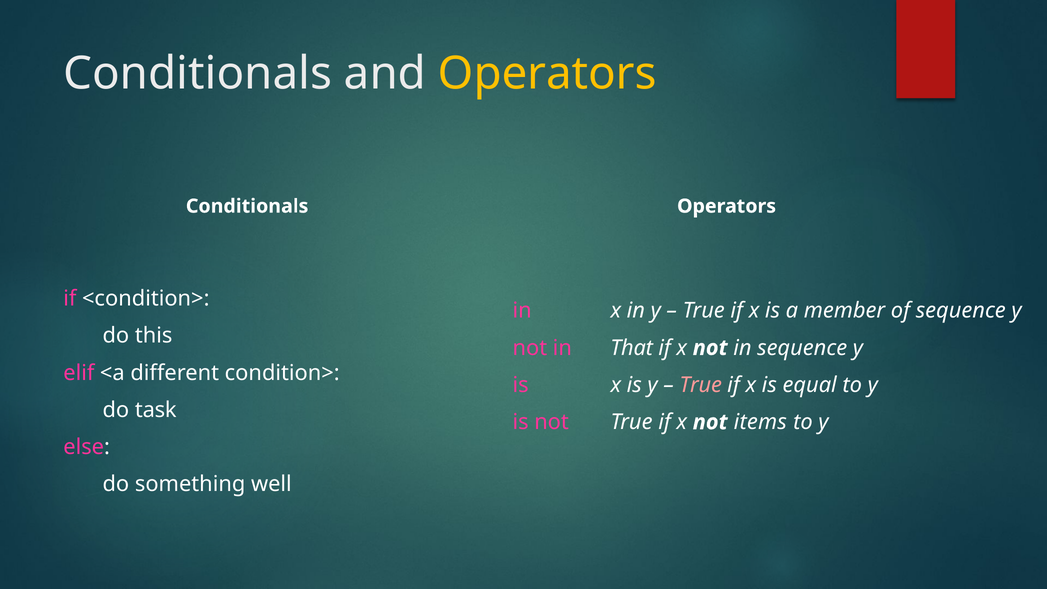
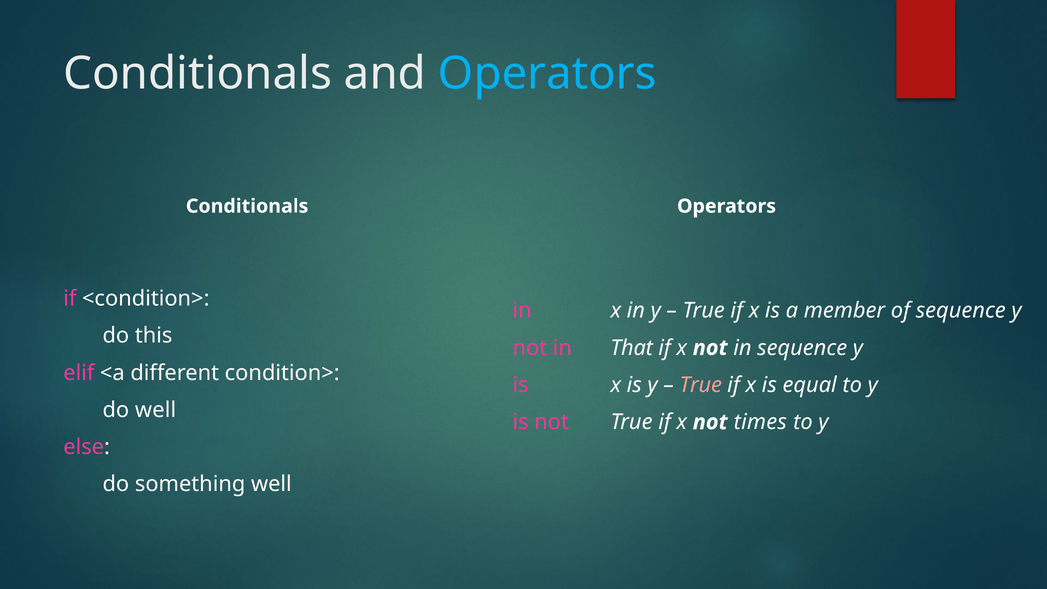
Operators at (547, 74) colour: yellow -> light blue
do task: task -> well
items: items -> times
